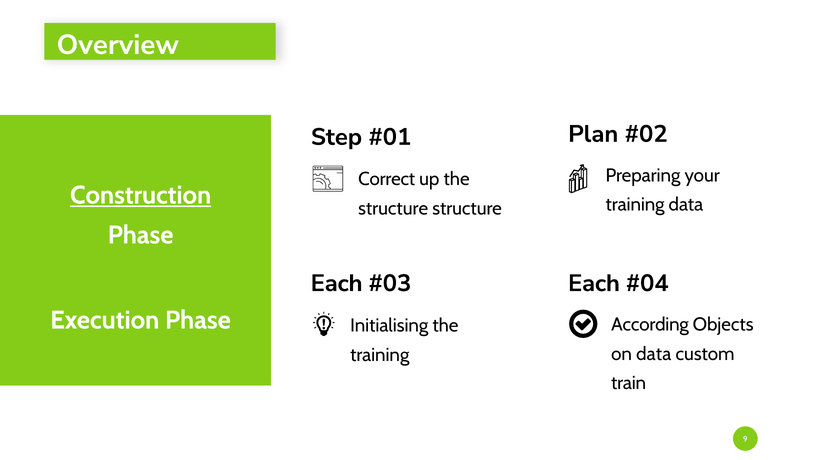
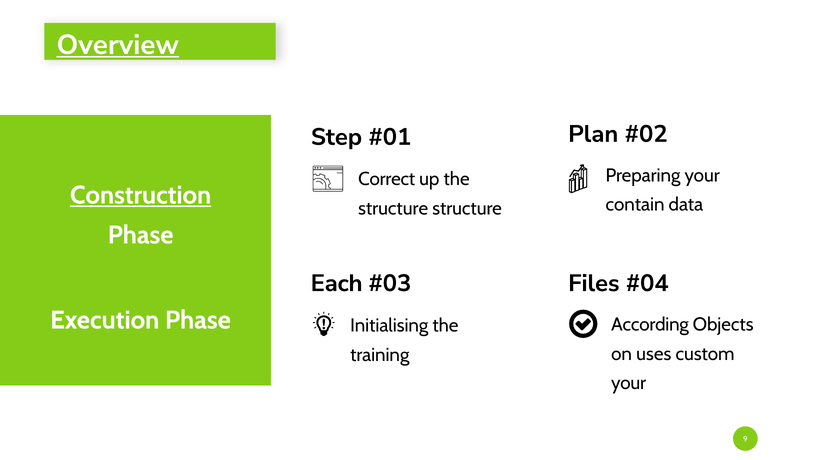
Overview underline: none -> present
training at (635, 205): training -> contain
Each at (594, 283): Each -> Files
on data: data -> uses
train at (629, 383): train -> your
